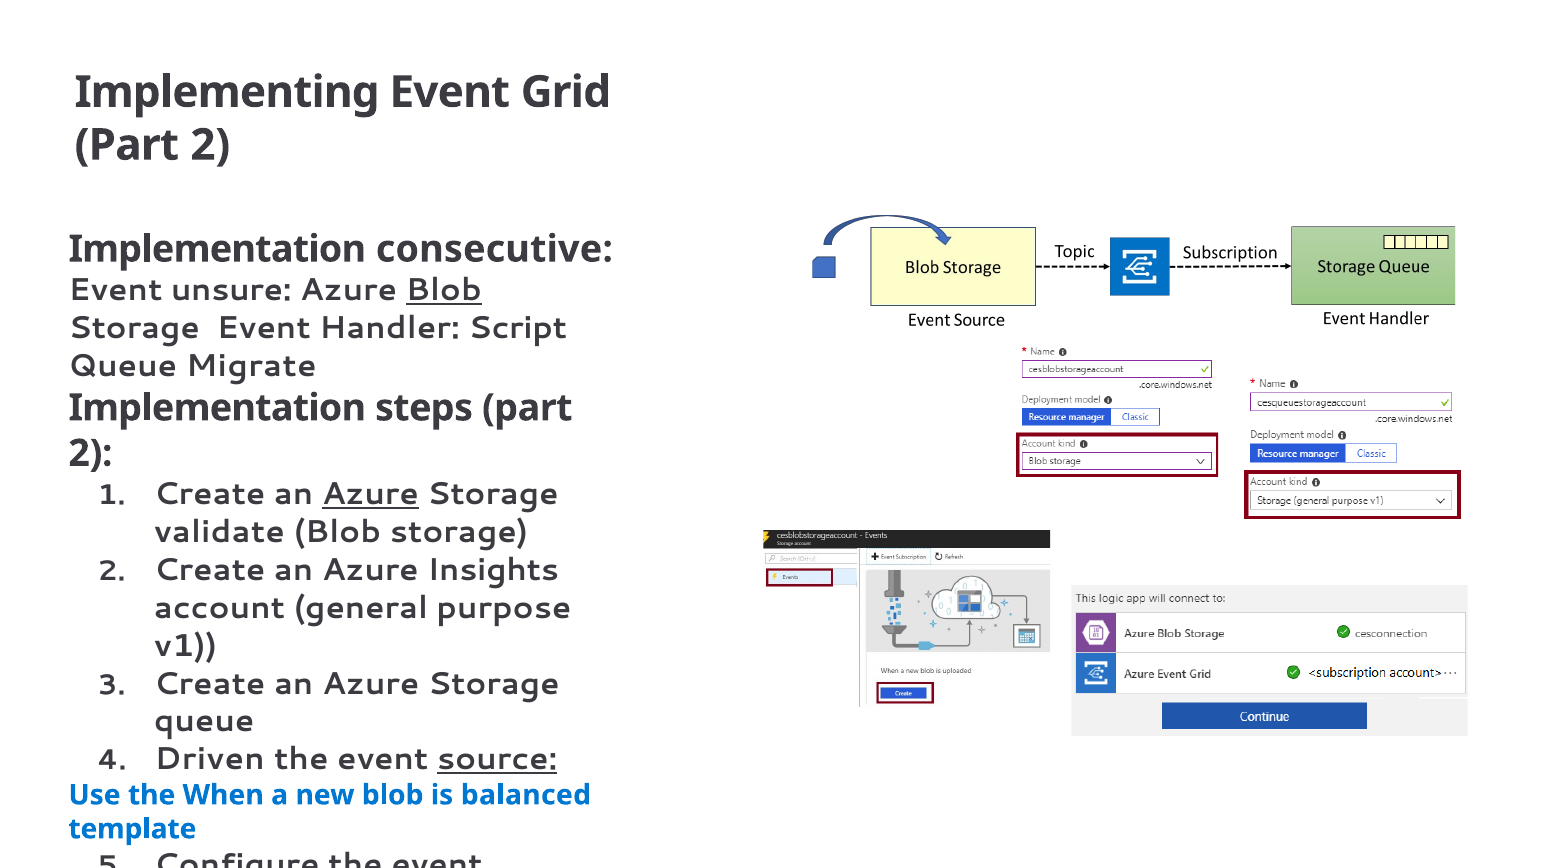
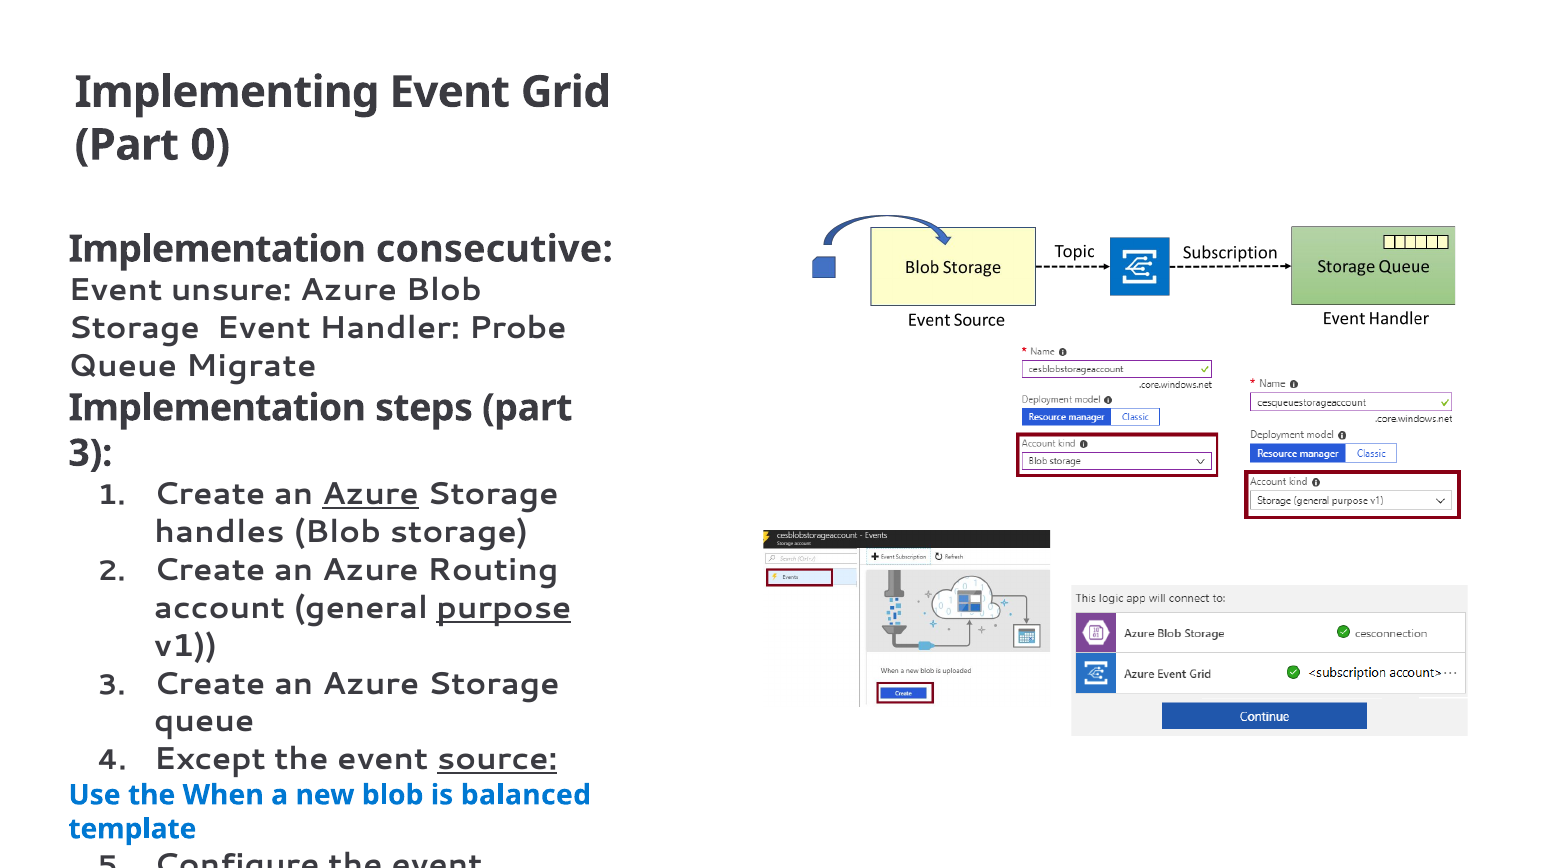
2 at (210, 145): 2 -> 0
Blob at (444, 290) underline: present -> none
Script: Script -> Probe
2 at (90, 453): 2 -> 3
validate: validate -> handles
Insights: Insights -> Routing
purpose underline: none -> present
Driven: Driven -> Except
